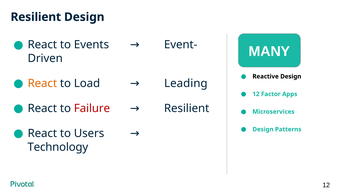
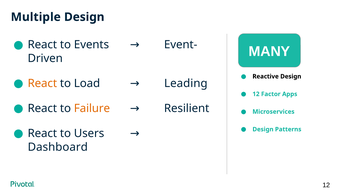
Resilient at (36, 17): Resilient -> Multiple
Failure colour: red -> orange
Technology: Technology -> Dashboard
